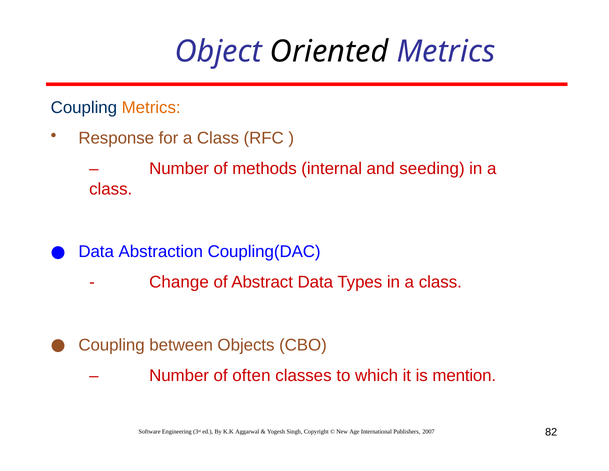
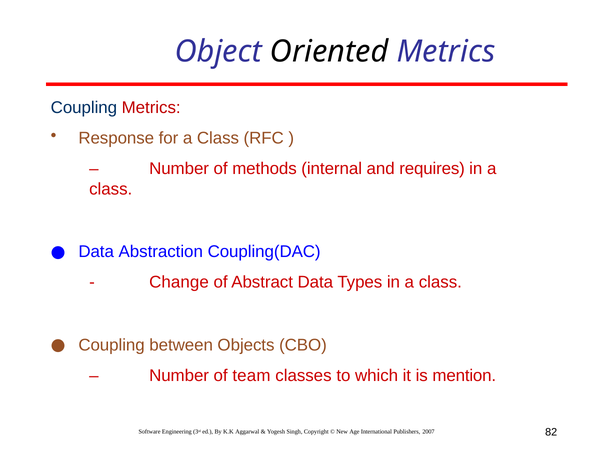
Metrics at (151, 108) colour: orange -> red
seeding: seeding -> requires
often: often -> team
